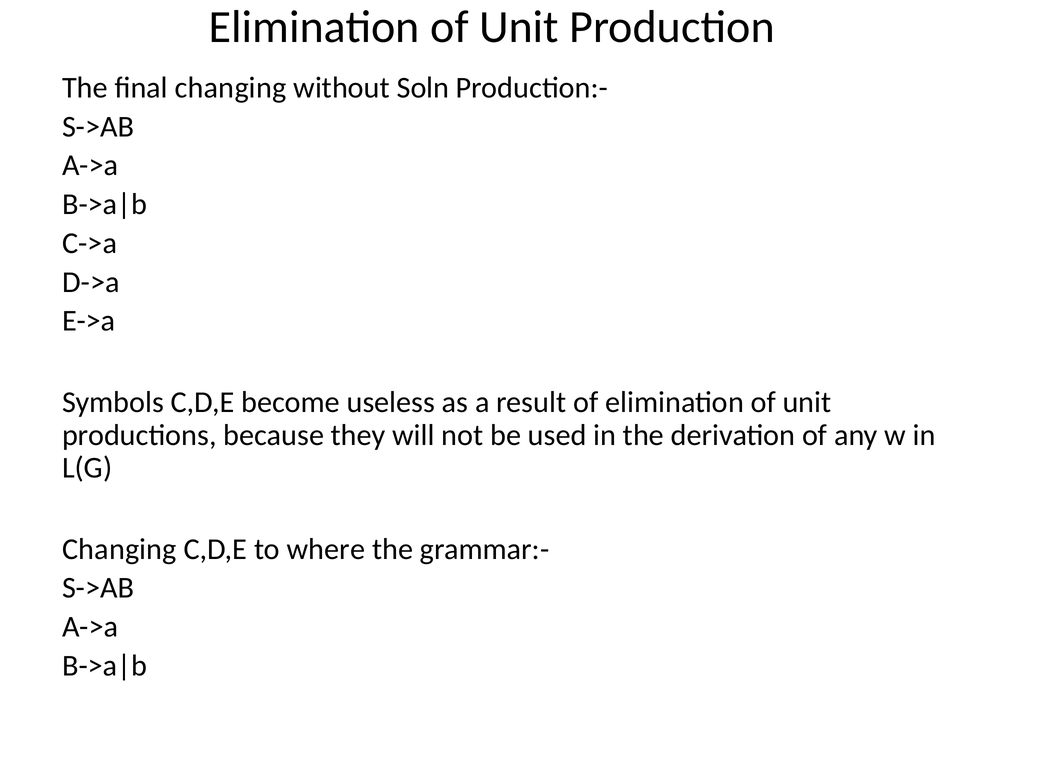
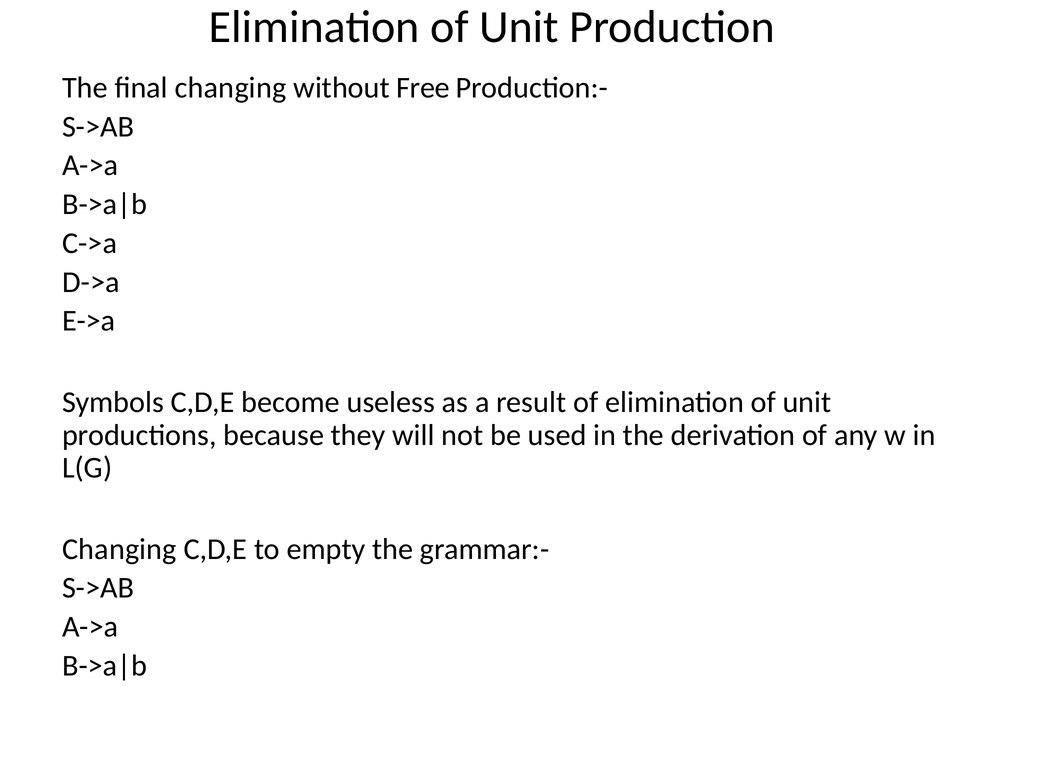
Soln: Soln -> Free
where: where -> empty
